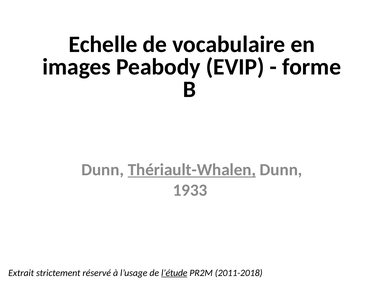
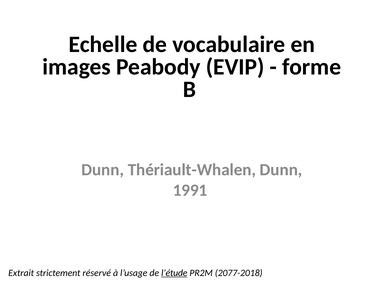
Thériault-Whalen underline: present -> none
1933: 1933 -> 1991
2011-2018: 2011-2018 -> 2077-2018
